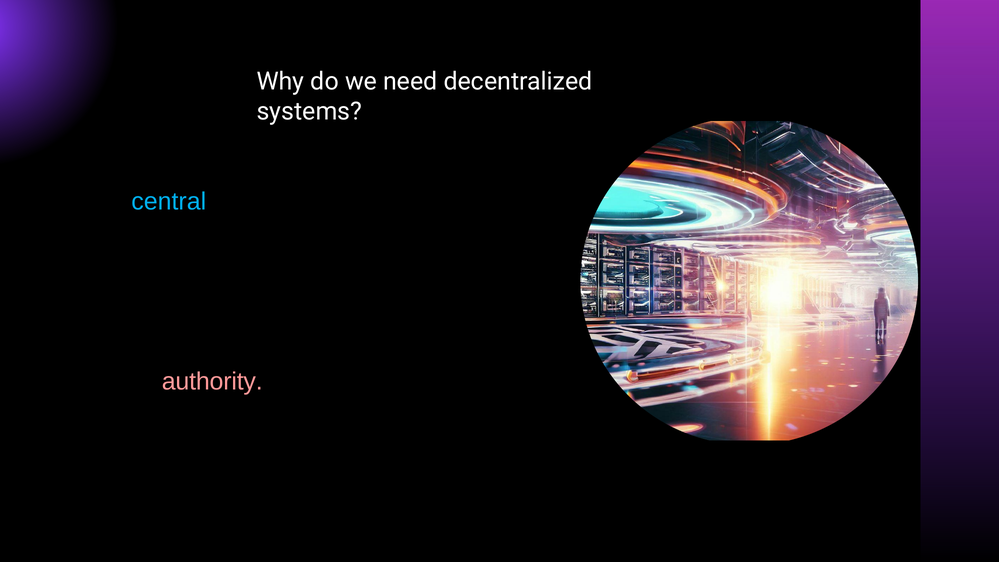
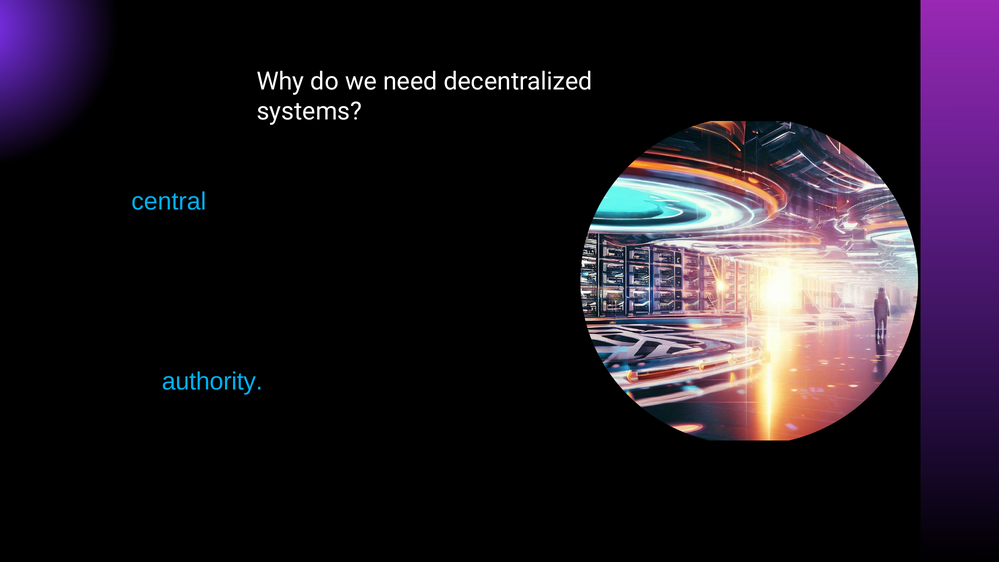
authority colour: pink -> light blue
